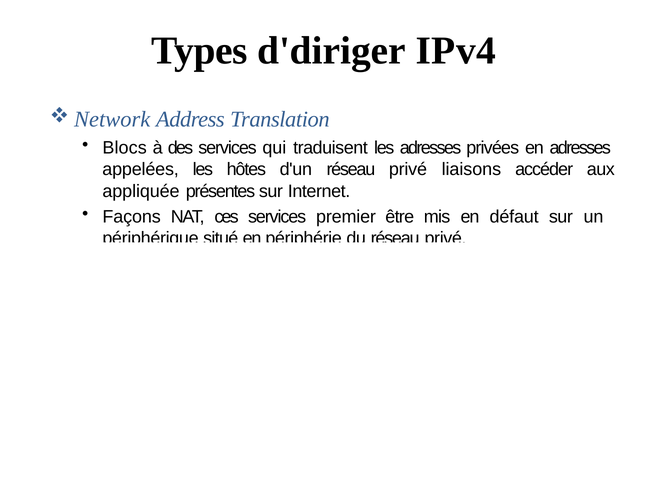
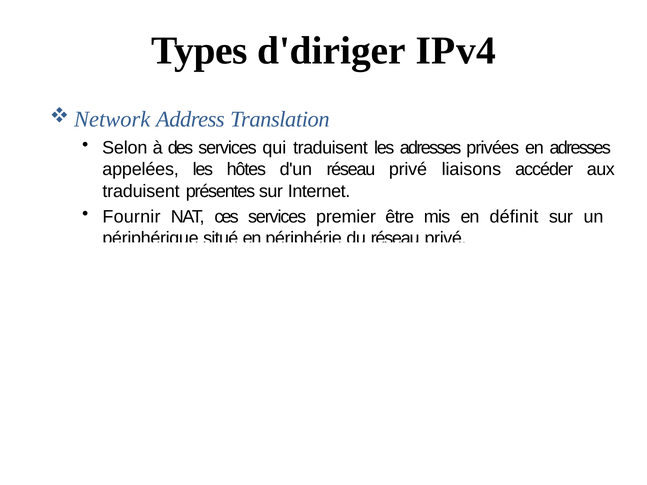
Blocs: Blocs -> Selon
appliquée at (141, 191): appliquée -> traduisent
Façons: Façons -> Fournir
défaut: défaut -> définit
